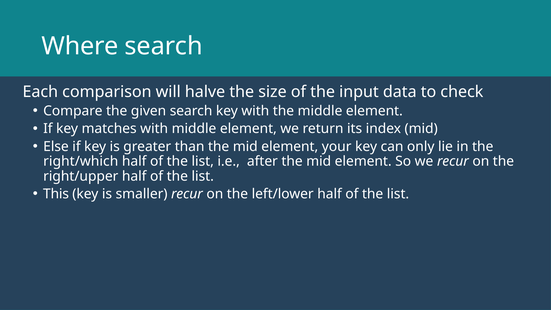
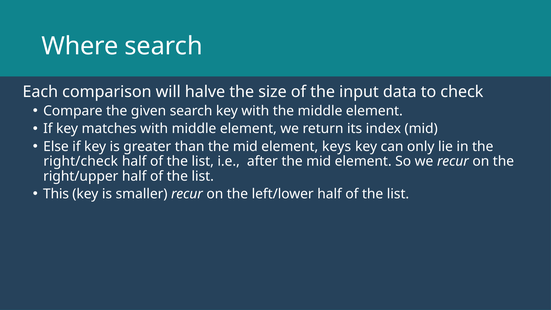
your: your -> keys
right/which: right/which -> right/check
